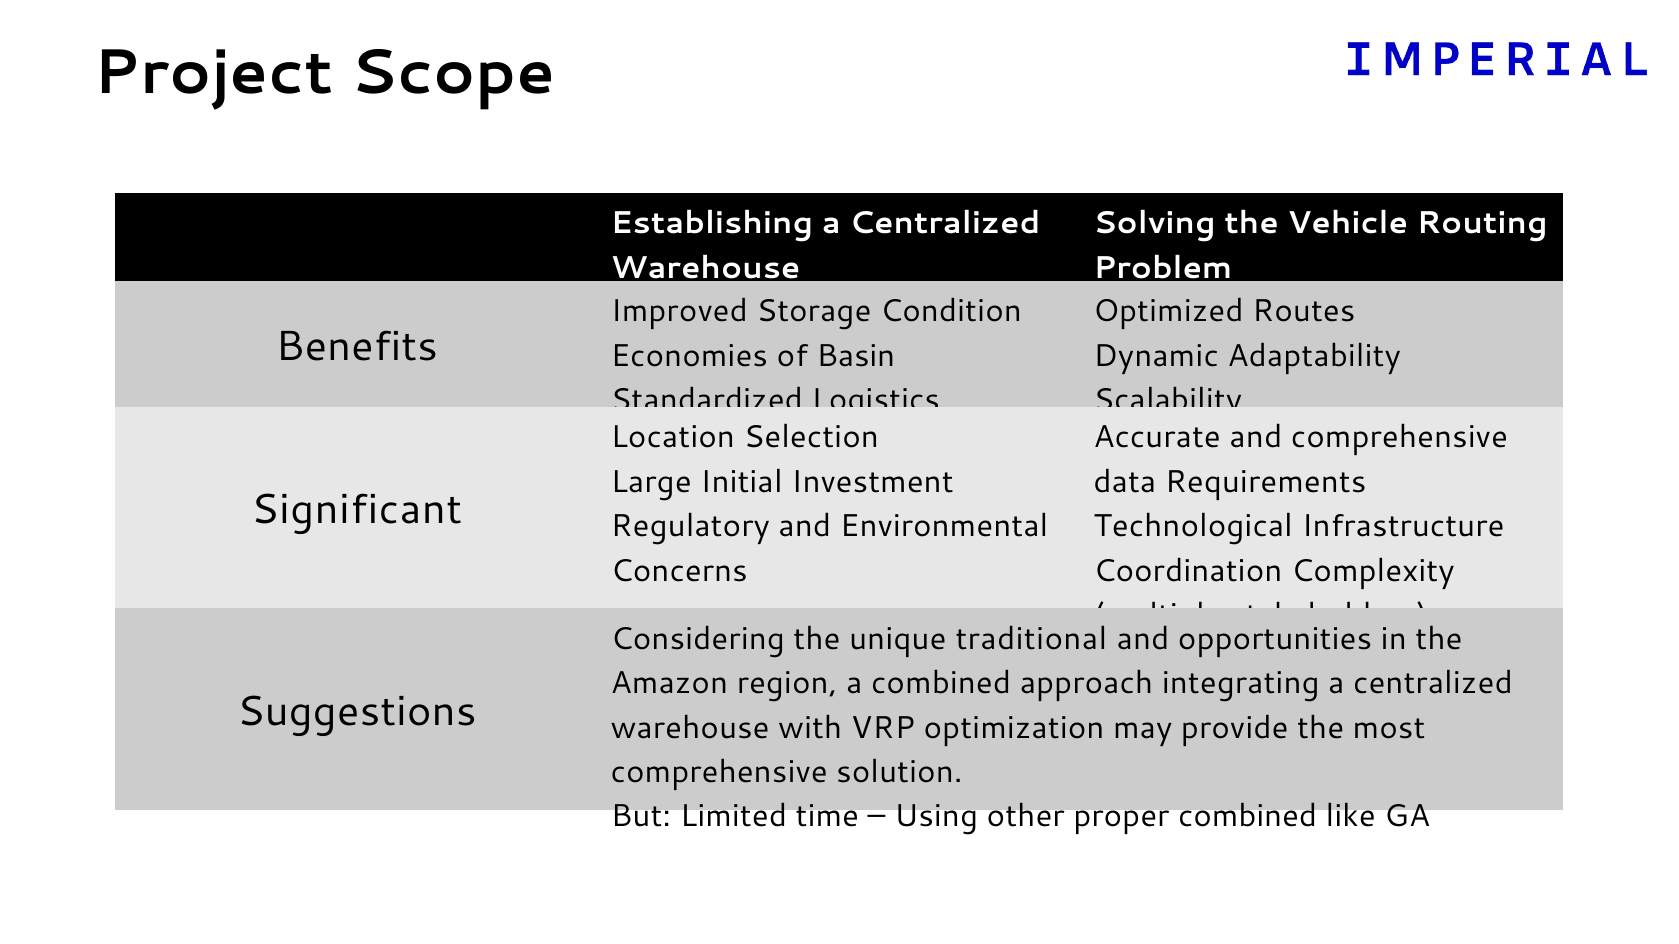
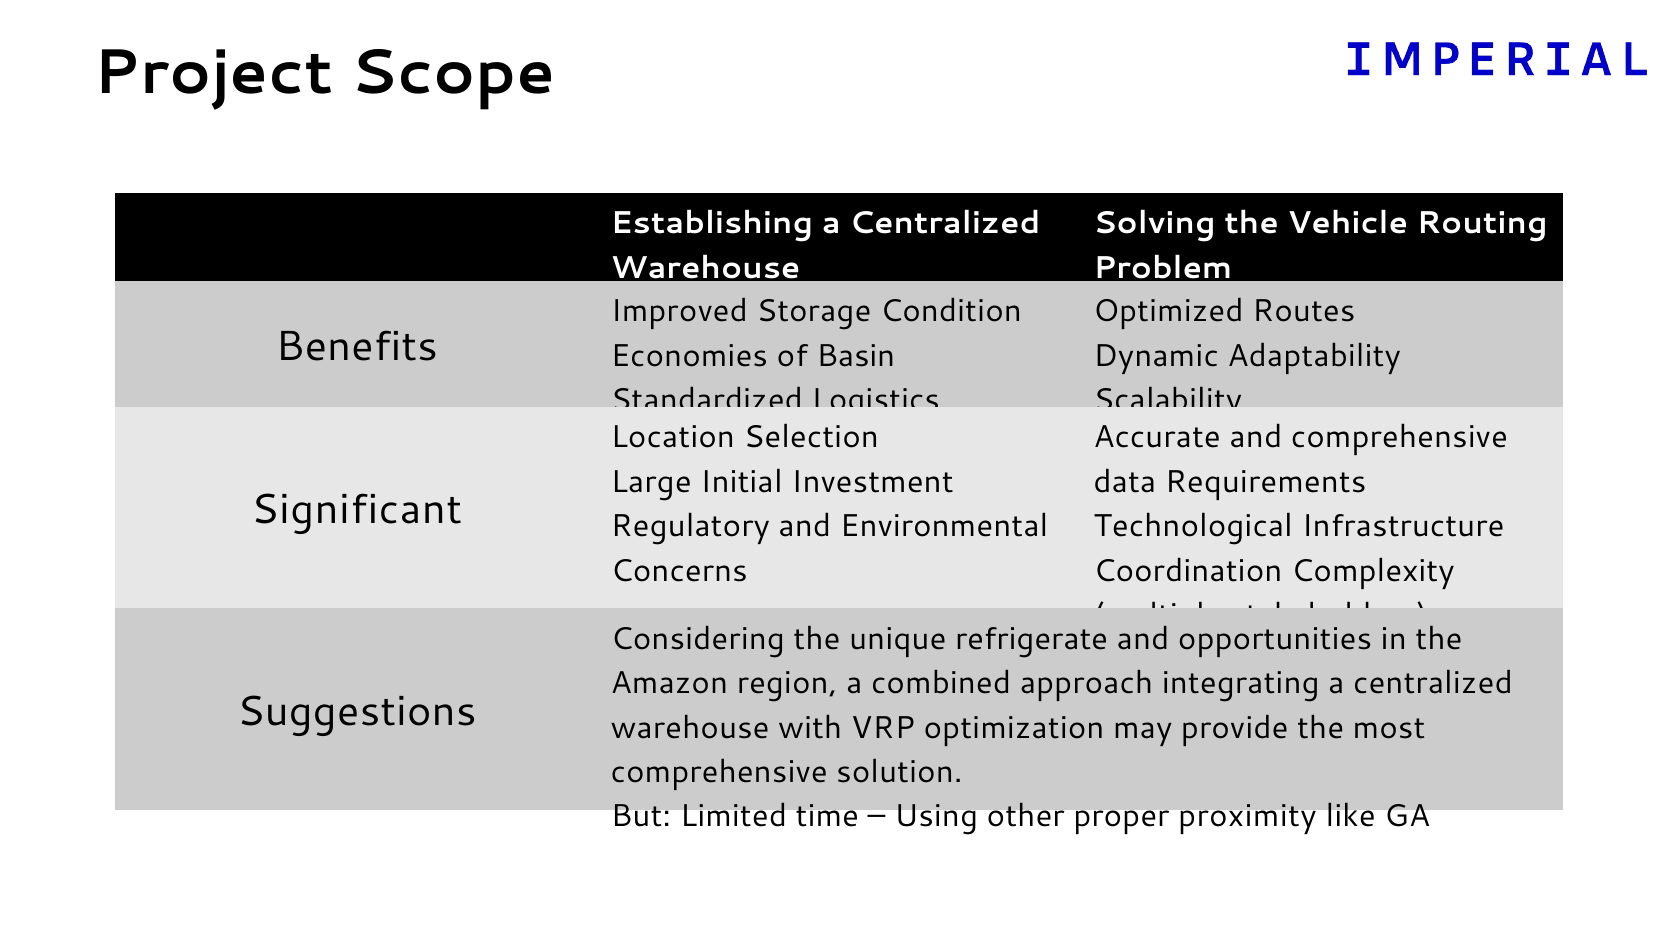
traditional: traditional -> refrigerate
proper combined: combined -> proximity
